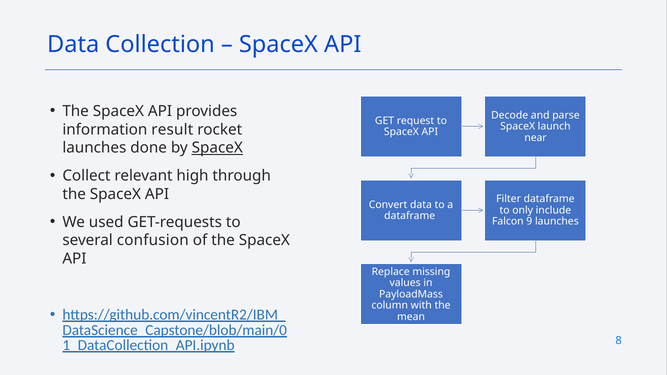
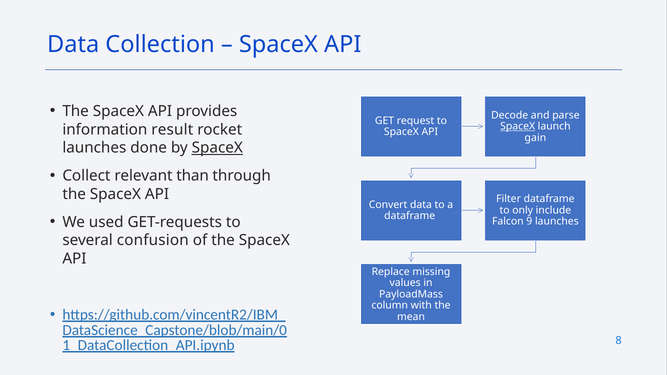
SpaceX at (518, 126) underline: none -> present
near: near -> gain
high: high -> than
